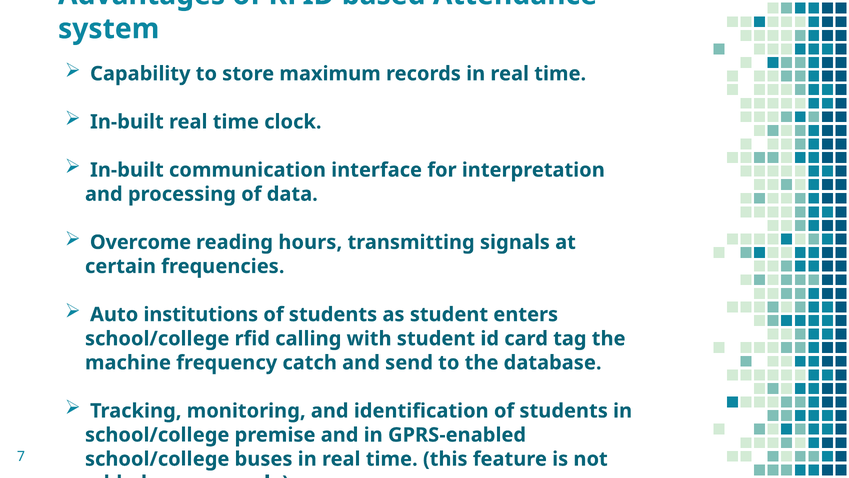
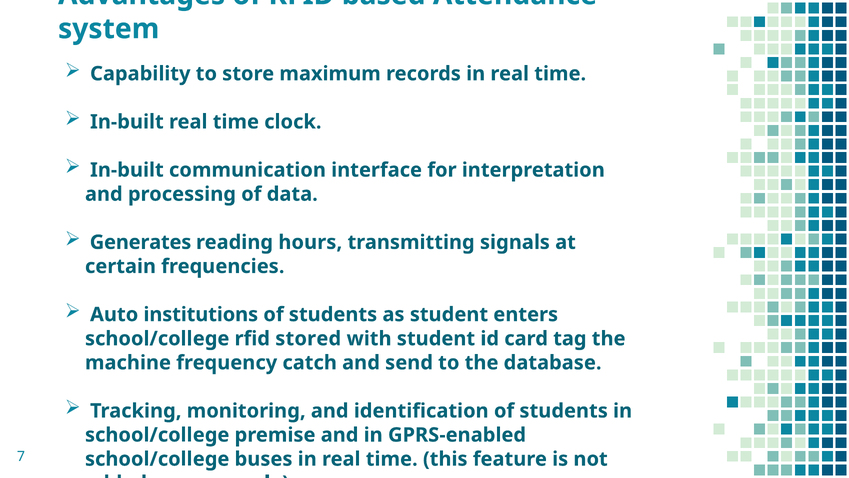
Overcome: Overcome -> Generates
calling: calling -> stored
